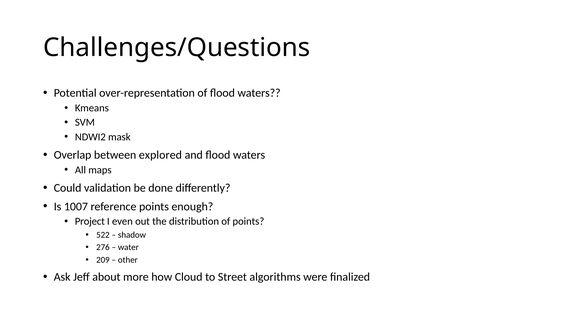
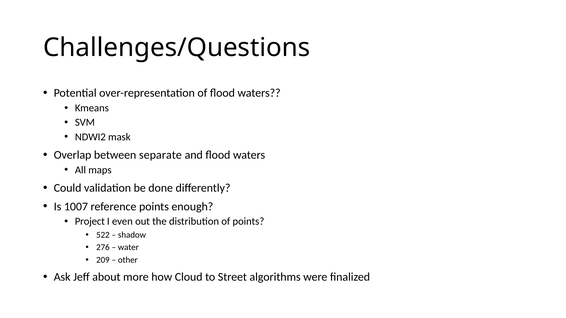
explored: explored -> separate
